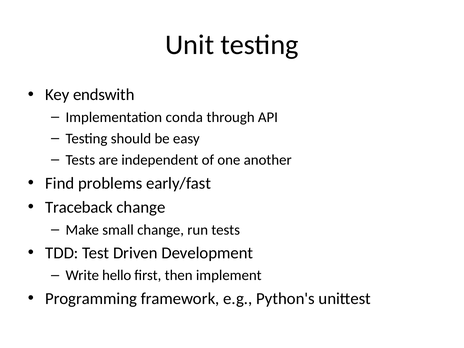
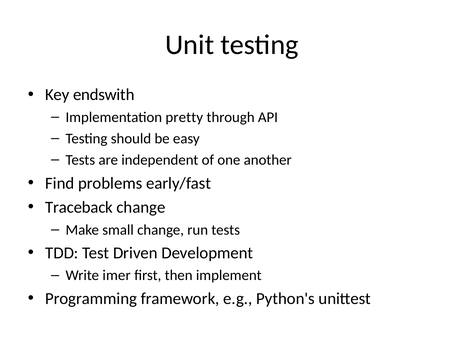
conda: conda -> pretty
hello: hello -> imer
